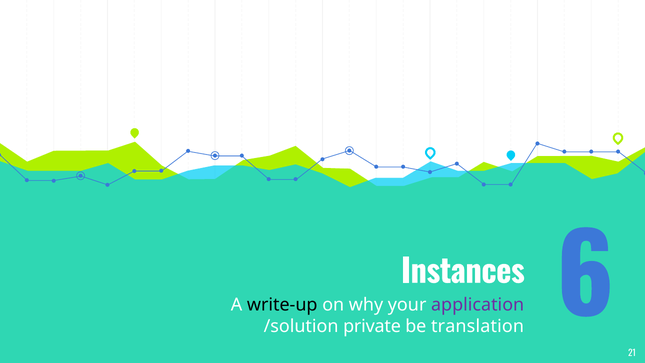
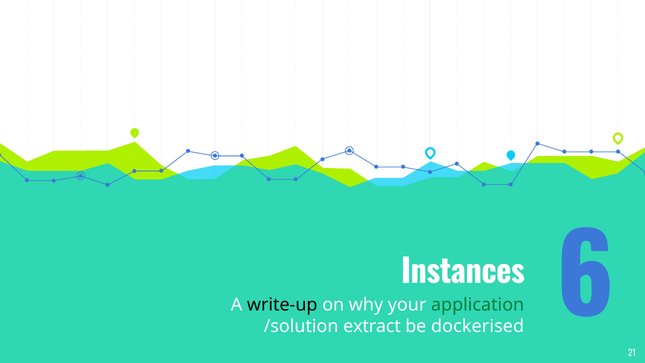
application colour: purple -> green
private: private -> extract
translation: translation -> dockerised
